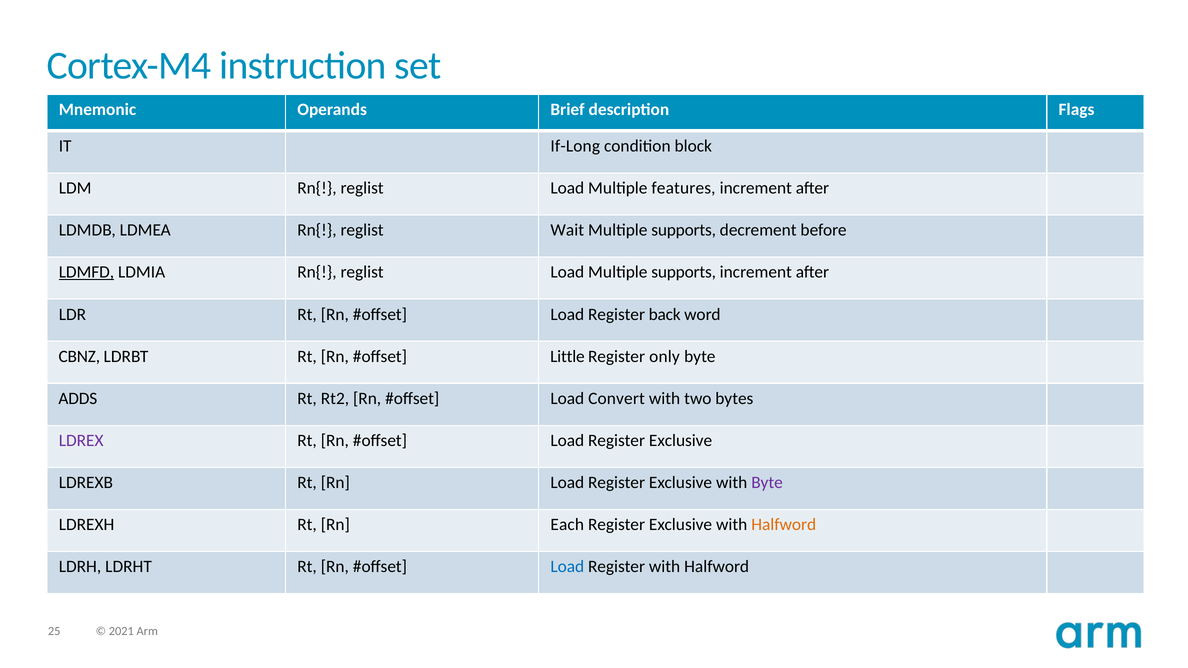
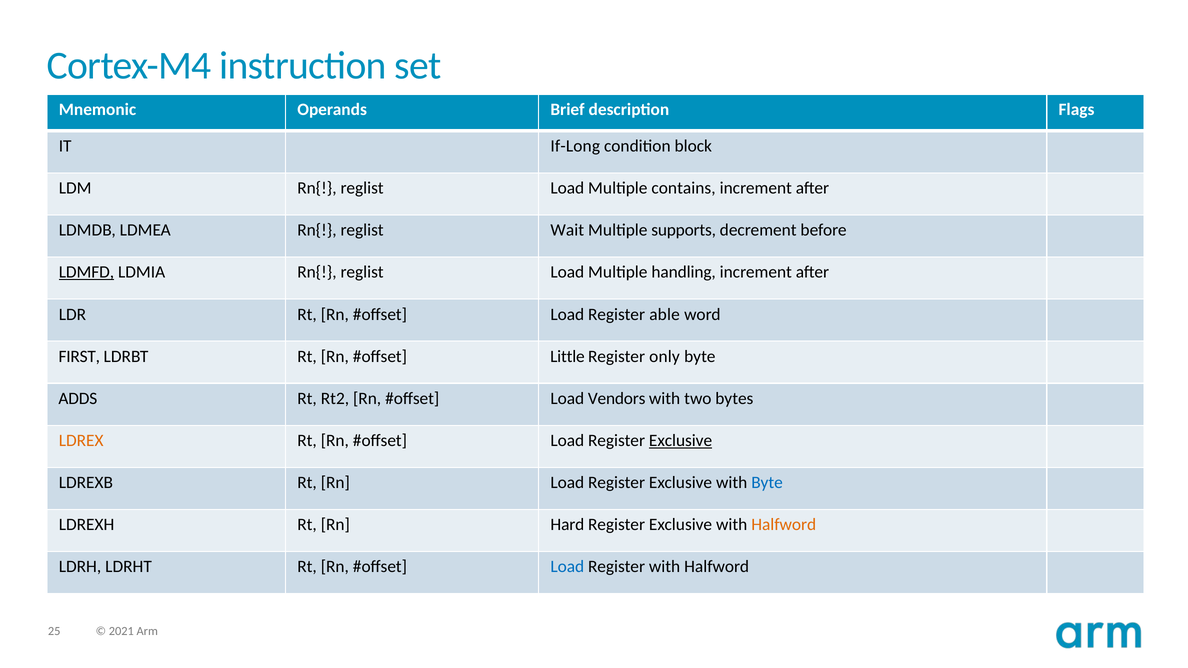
features: features -> contains
Load Multiple supports: supports -> handling
back: back -> able
CBNZ: CBNZ -> FIRST
Convert: Convert -> Vendors
LDREX colour: purple -> orange
Exclusive at (681, 441) underline: none -> present
Byte at (767, 483) colour: purple -> blue
Each: Each -> Hard
